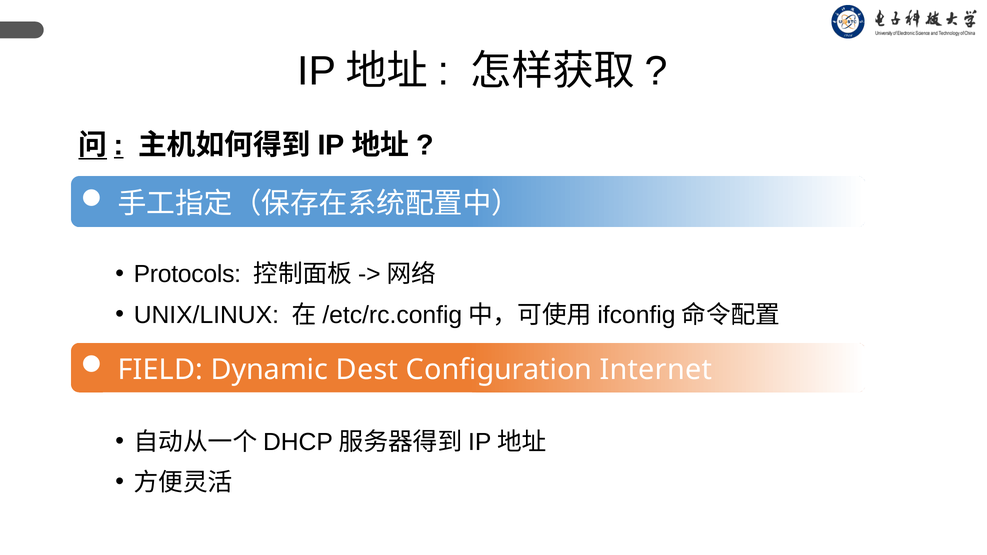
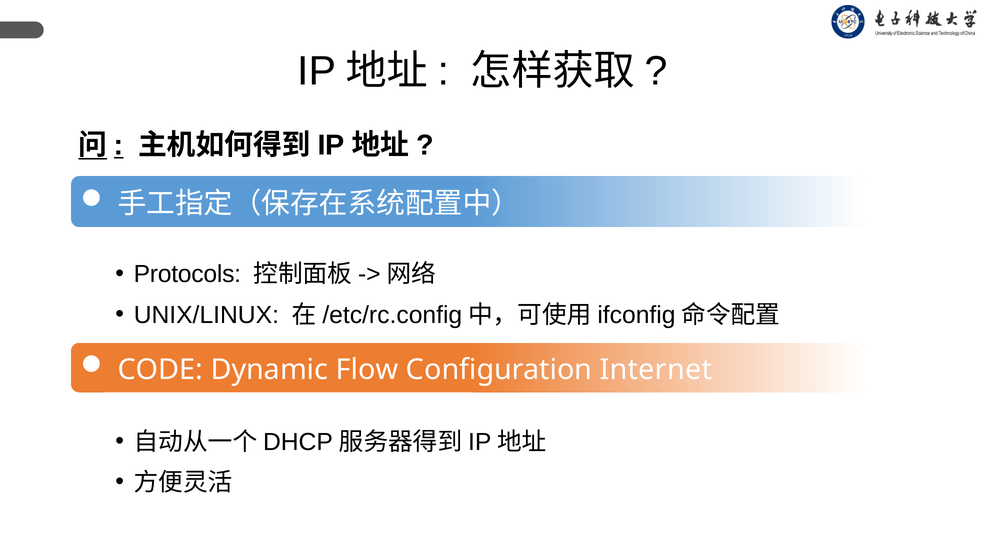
FIELD: FIELD -> CODE
Dest: Dest -> Flow
